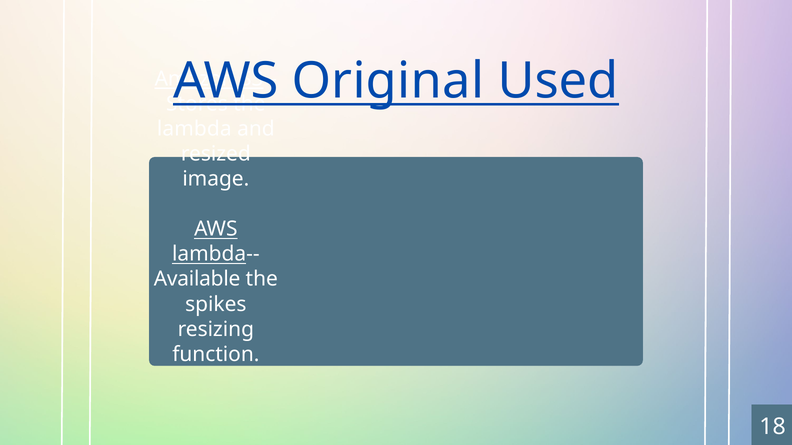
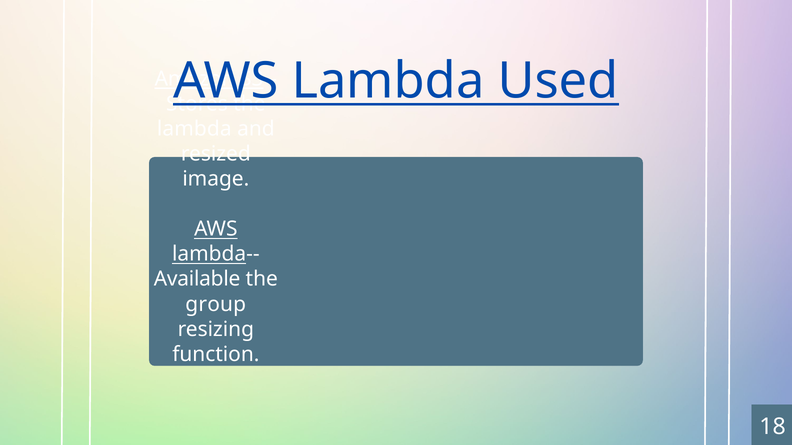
Original at (388, 81): Original -> Lambda
spikes: spikes -> group
